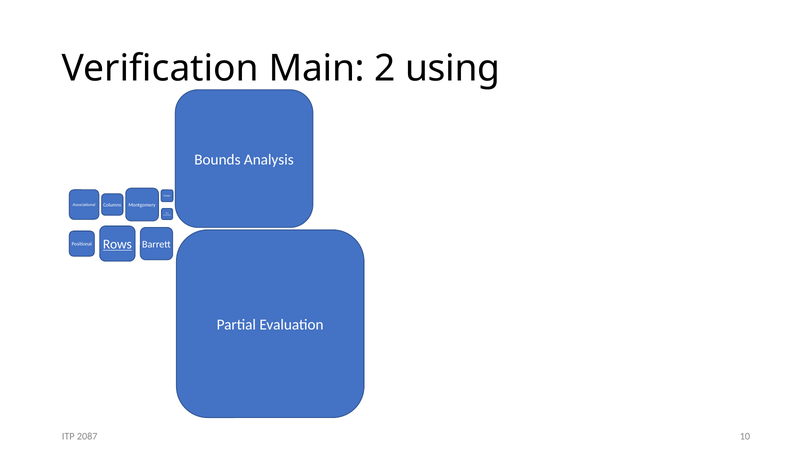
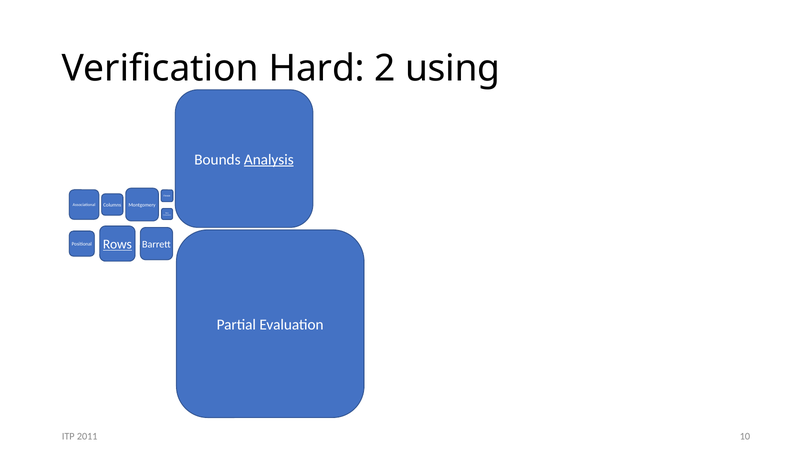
Main: Main -> Hard
Analysis underline: none -> present
2087: 2087 -> 2011
